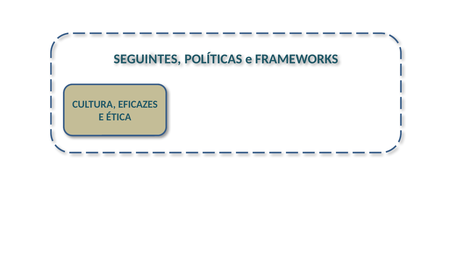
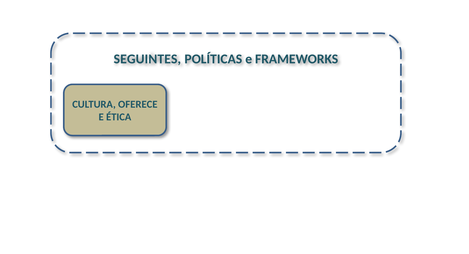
EFICAZES: EFICAZES -> OFERECE
